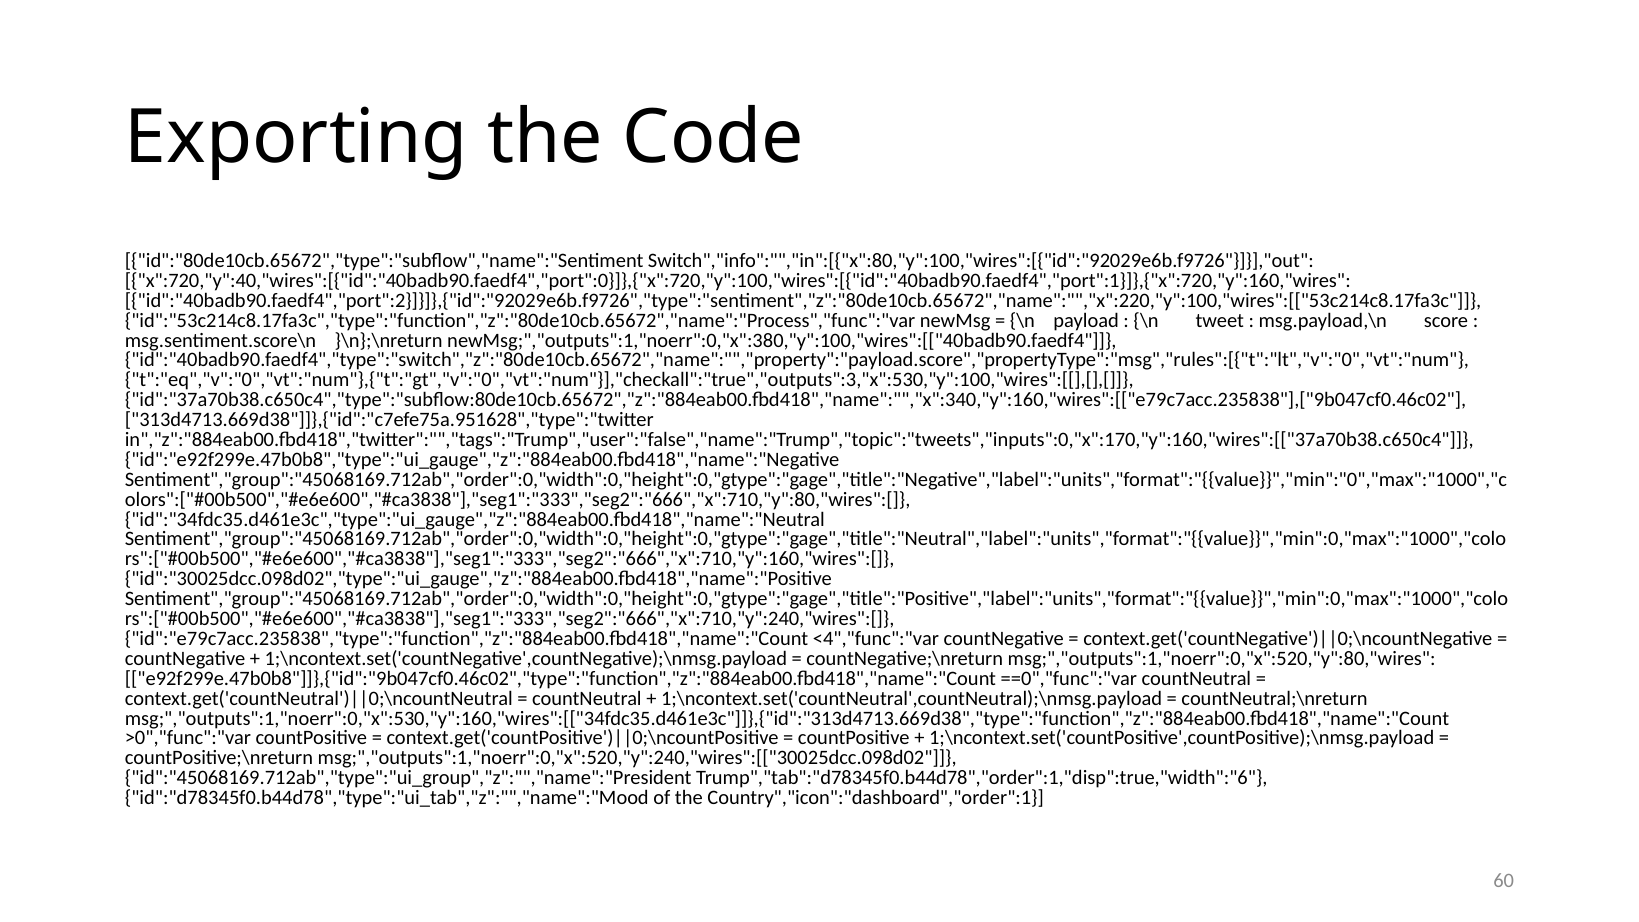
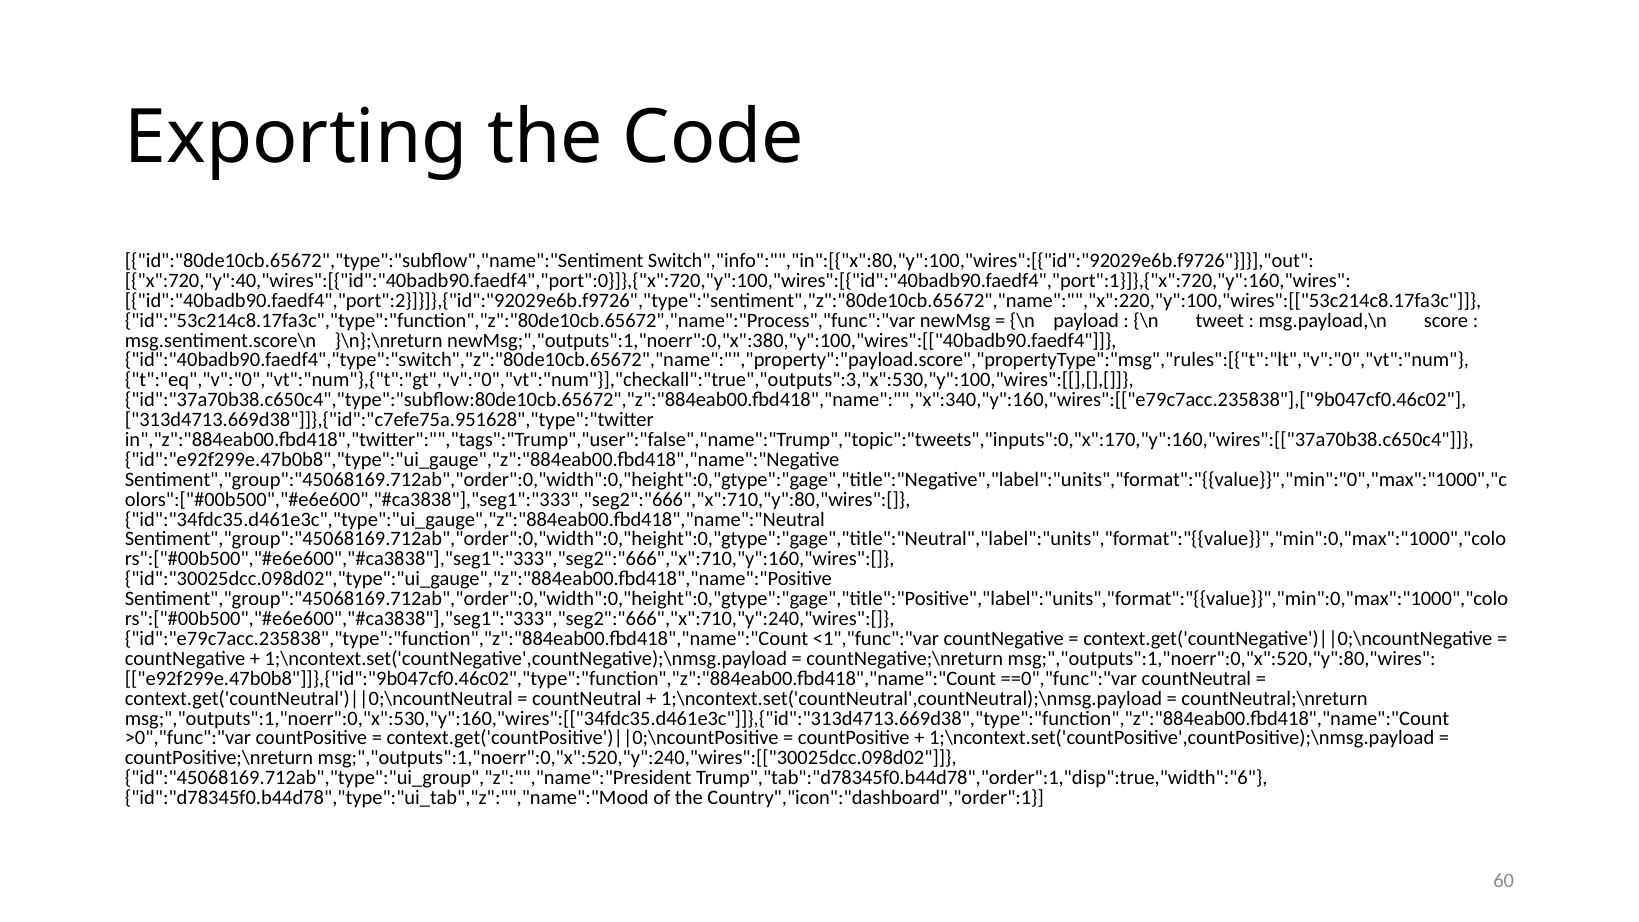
<4","func":"var: <4","func":"var -> <1","func":"var
